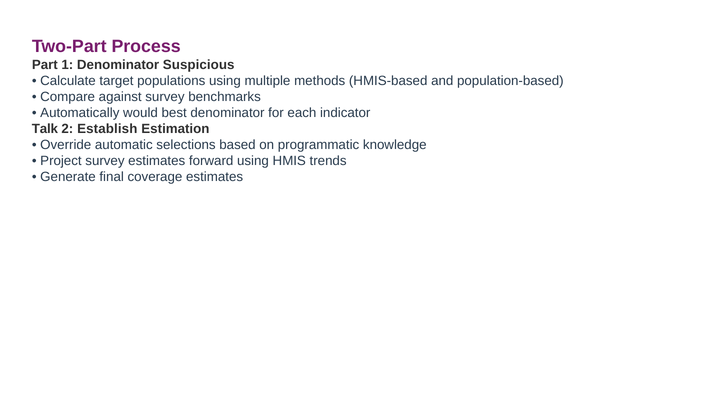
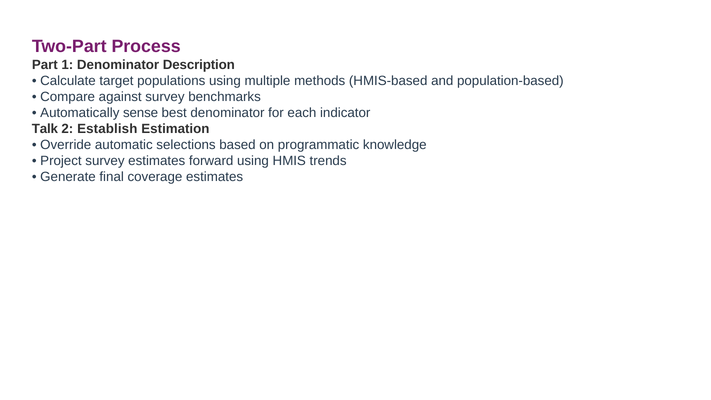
Suspicious: Suspicious -> Description
would: would -> sense
